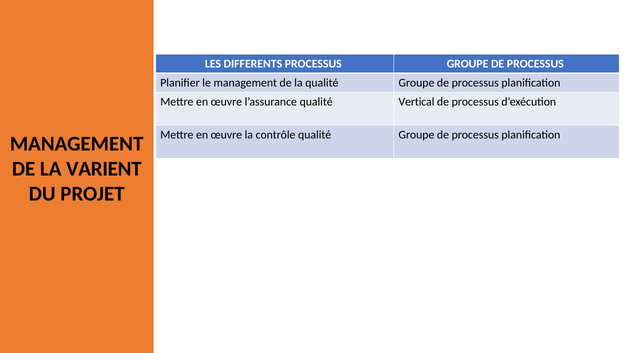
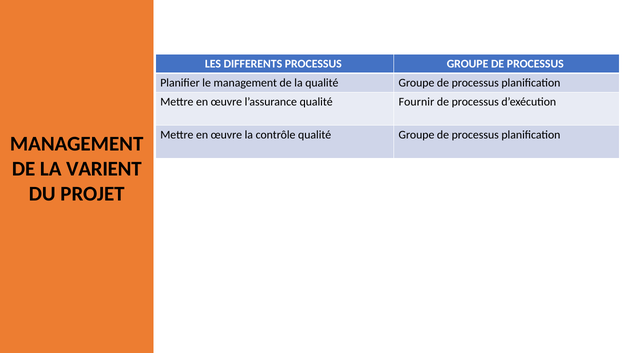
Vertical: Vertical -> Fournir
